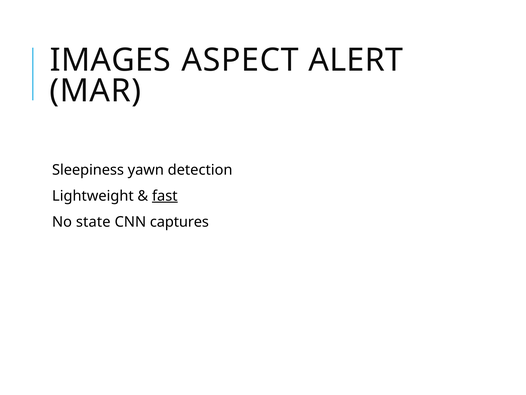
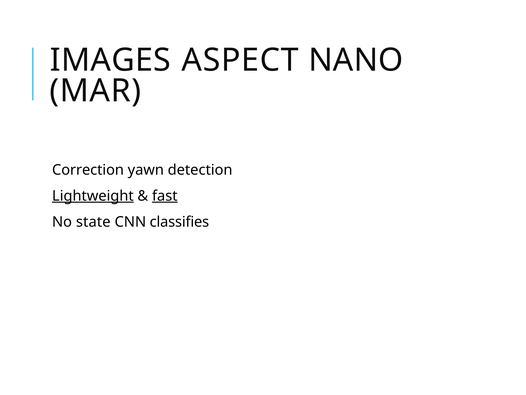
ALERT: ALERT -> NANO
Sleepiness: Sleepiness -> Correction
Lightweight underline: none -> present
captures: captures -> classifies
